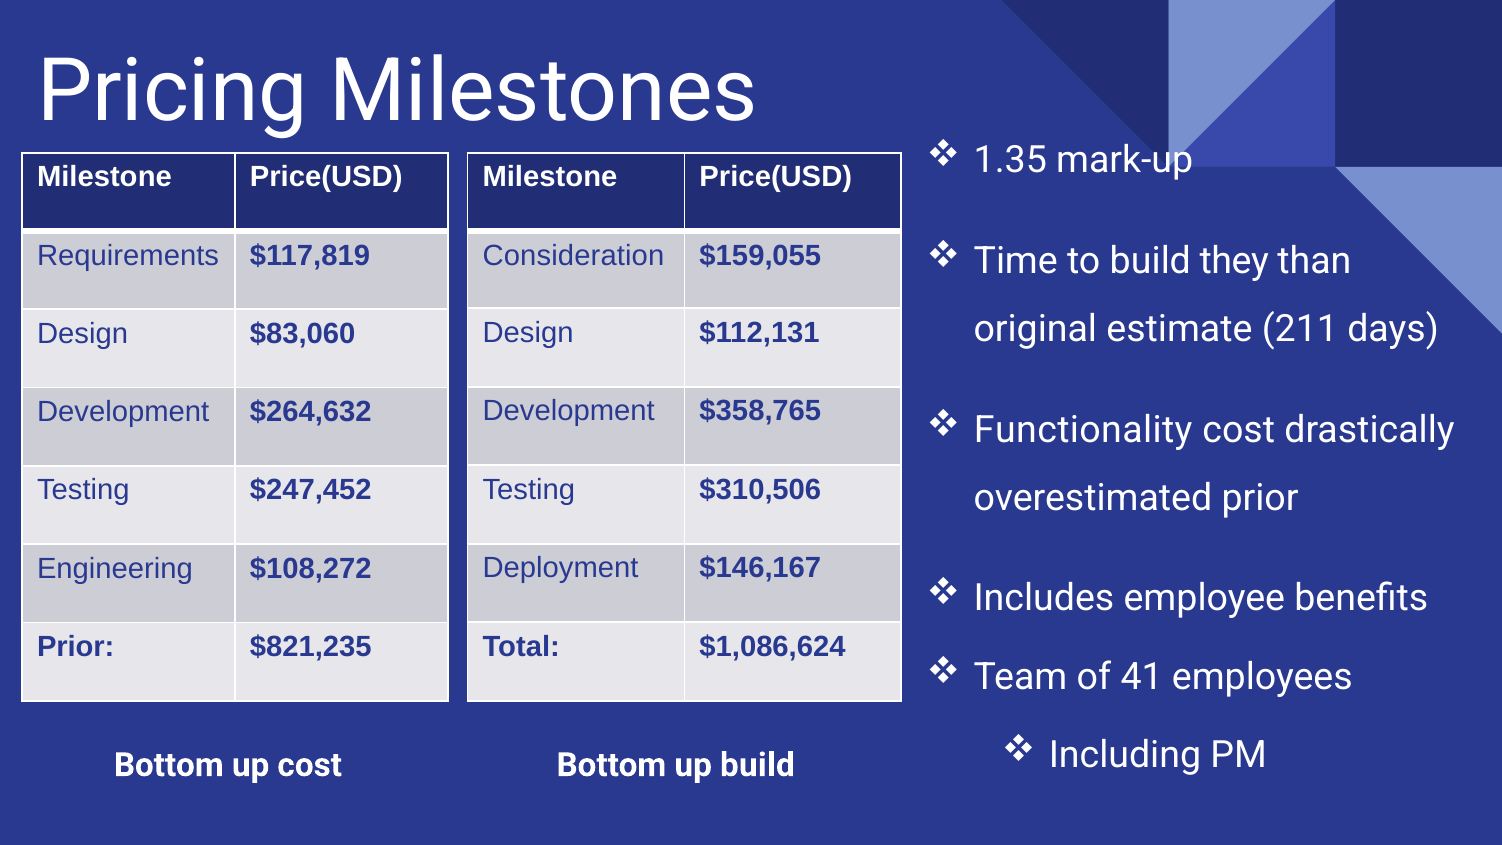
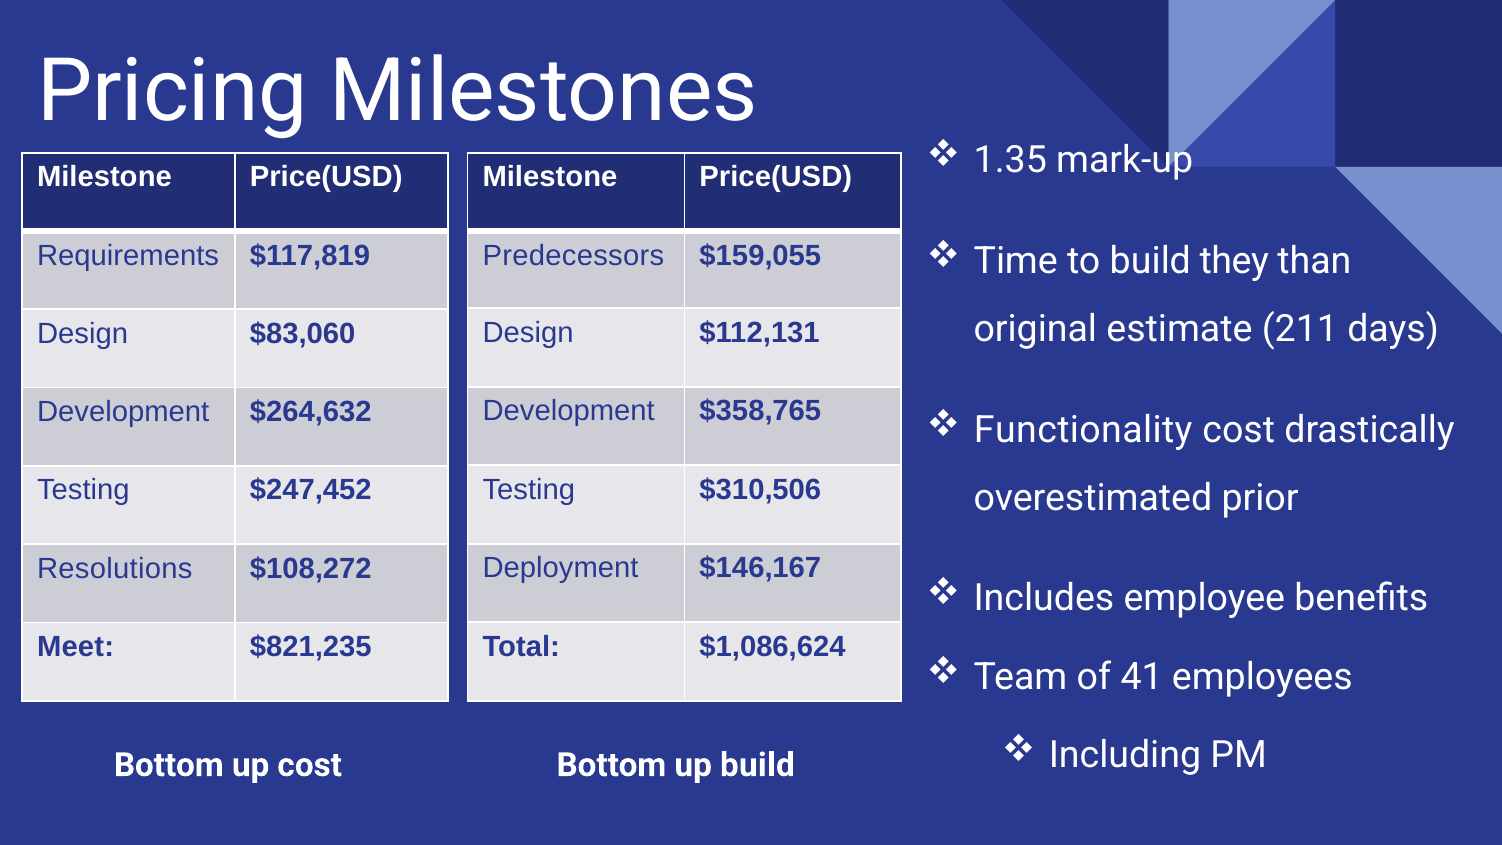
Consideration: Consideration -> Predecessors
Engineering: Engineering -> Resolutions
Prior at (76, 647): Prior -> Meet
